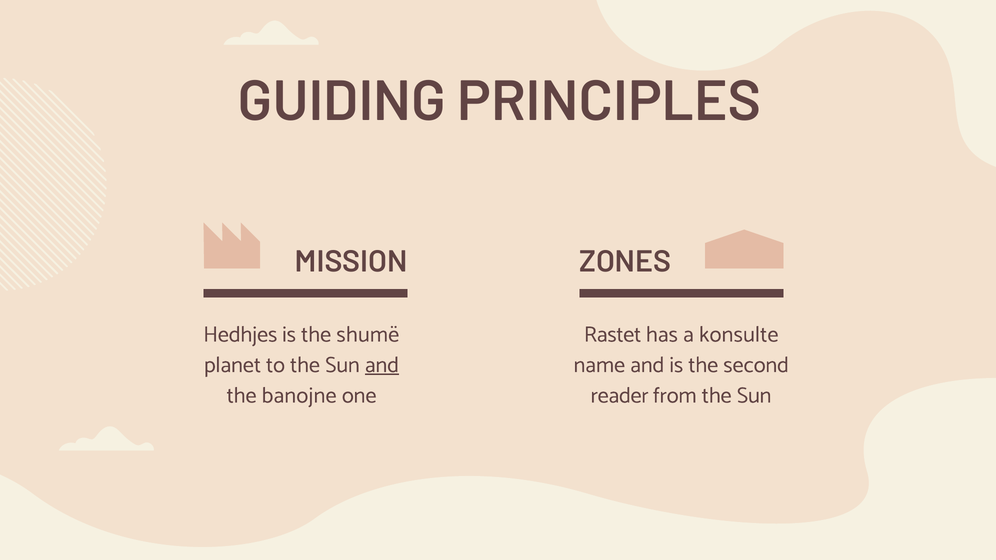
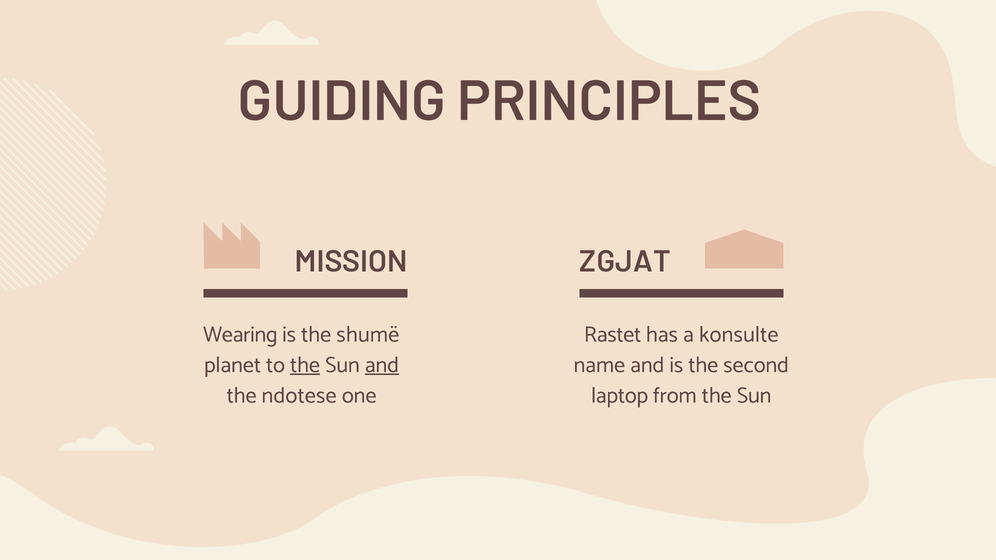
ZONES: ZONES -> ZGJAT
Hedhjes: Hedhjes -> Wearing
the at (305, 365) underline: none -> present
banojne: banojne -> ndotese
reader: reader -> laptop
